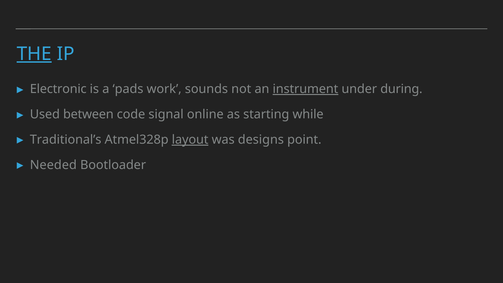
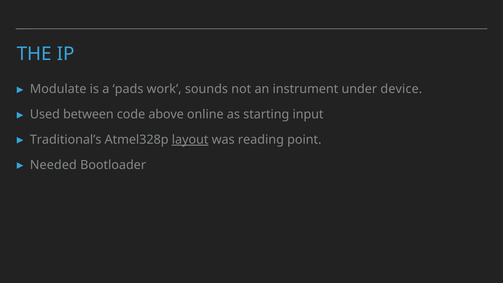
THE underline: present -> none
Electronic: Electronic -> Modulate
instrument underline: present -> none
during: during -> device
signal: signal -> above
while: while -> input
designs: designs -> reading
